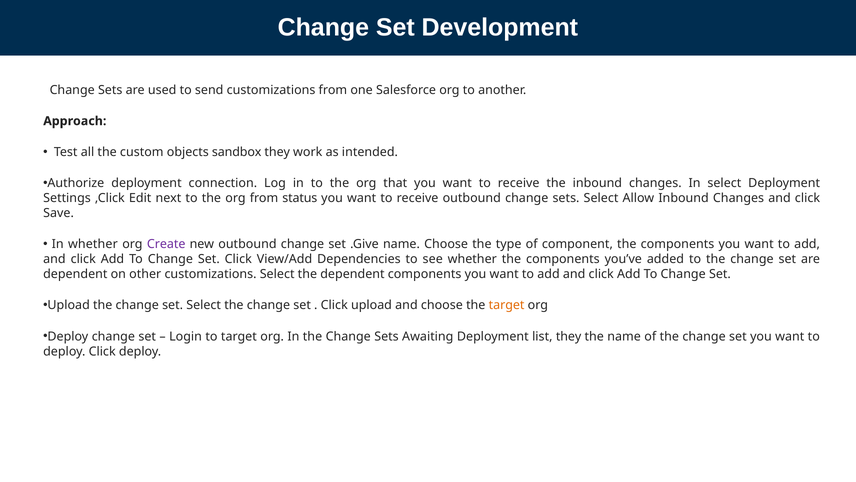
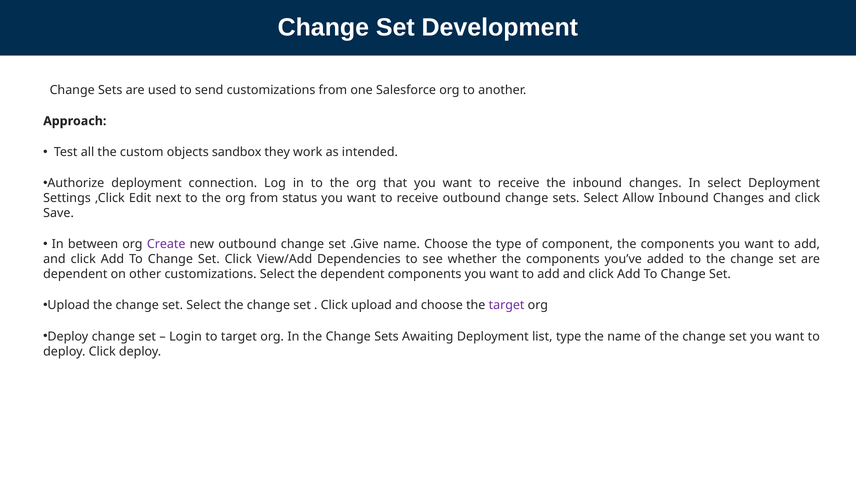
In whether: whether -> between
target at (507, 305) colour: orange -> purple
list they: they -> type
